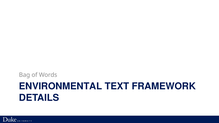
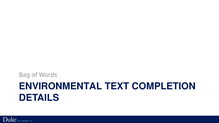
FRAMEWORK: FRAMEWORK -> COMPLETION
